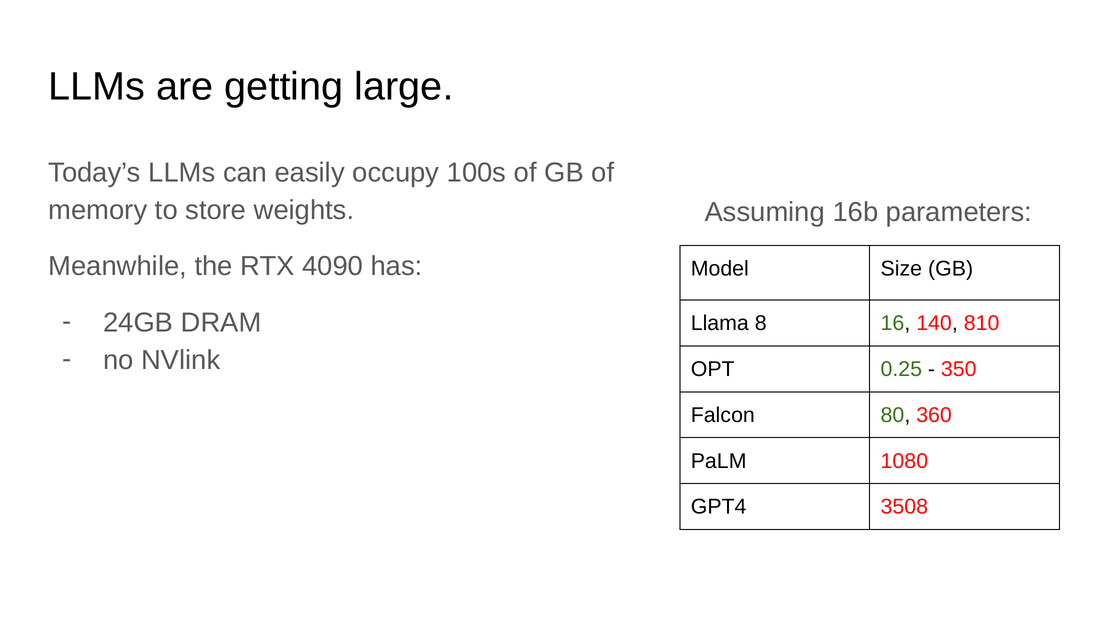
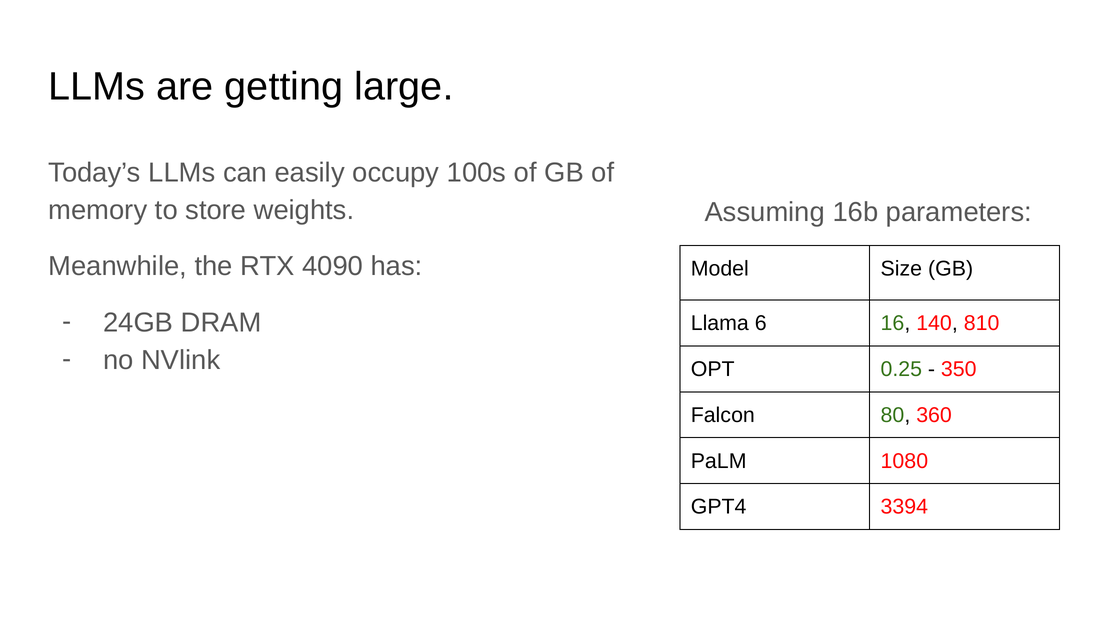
8: 8 -> 6
3508: 3508 -> 3394
